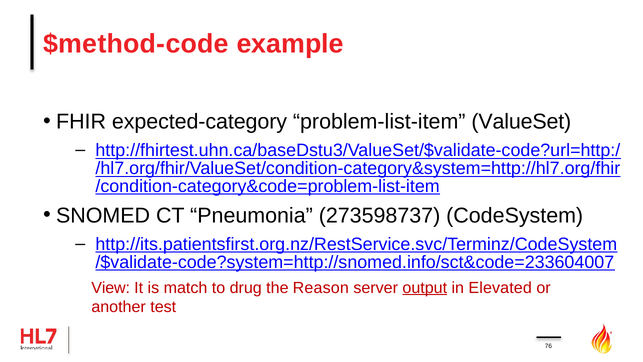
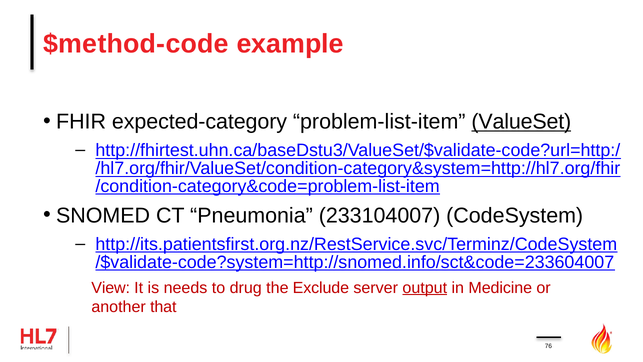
ValueSet underline: none -> present
273598737: 273598737 -> 233104007
match: match -> needs
Reason: Reason -> Exclude
Elevated: Elevated -> Medicine
test: test -> that
